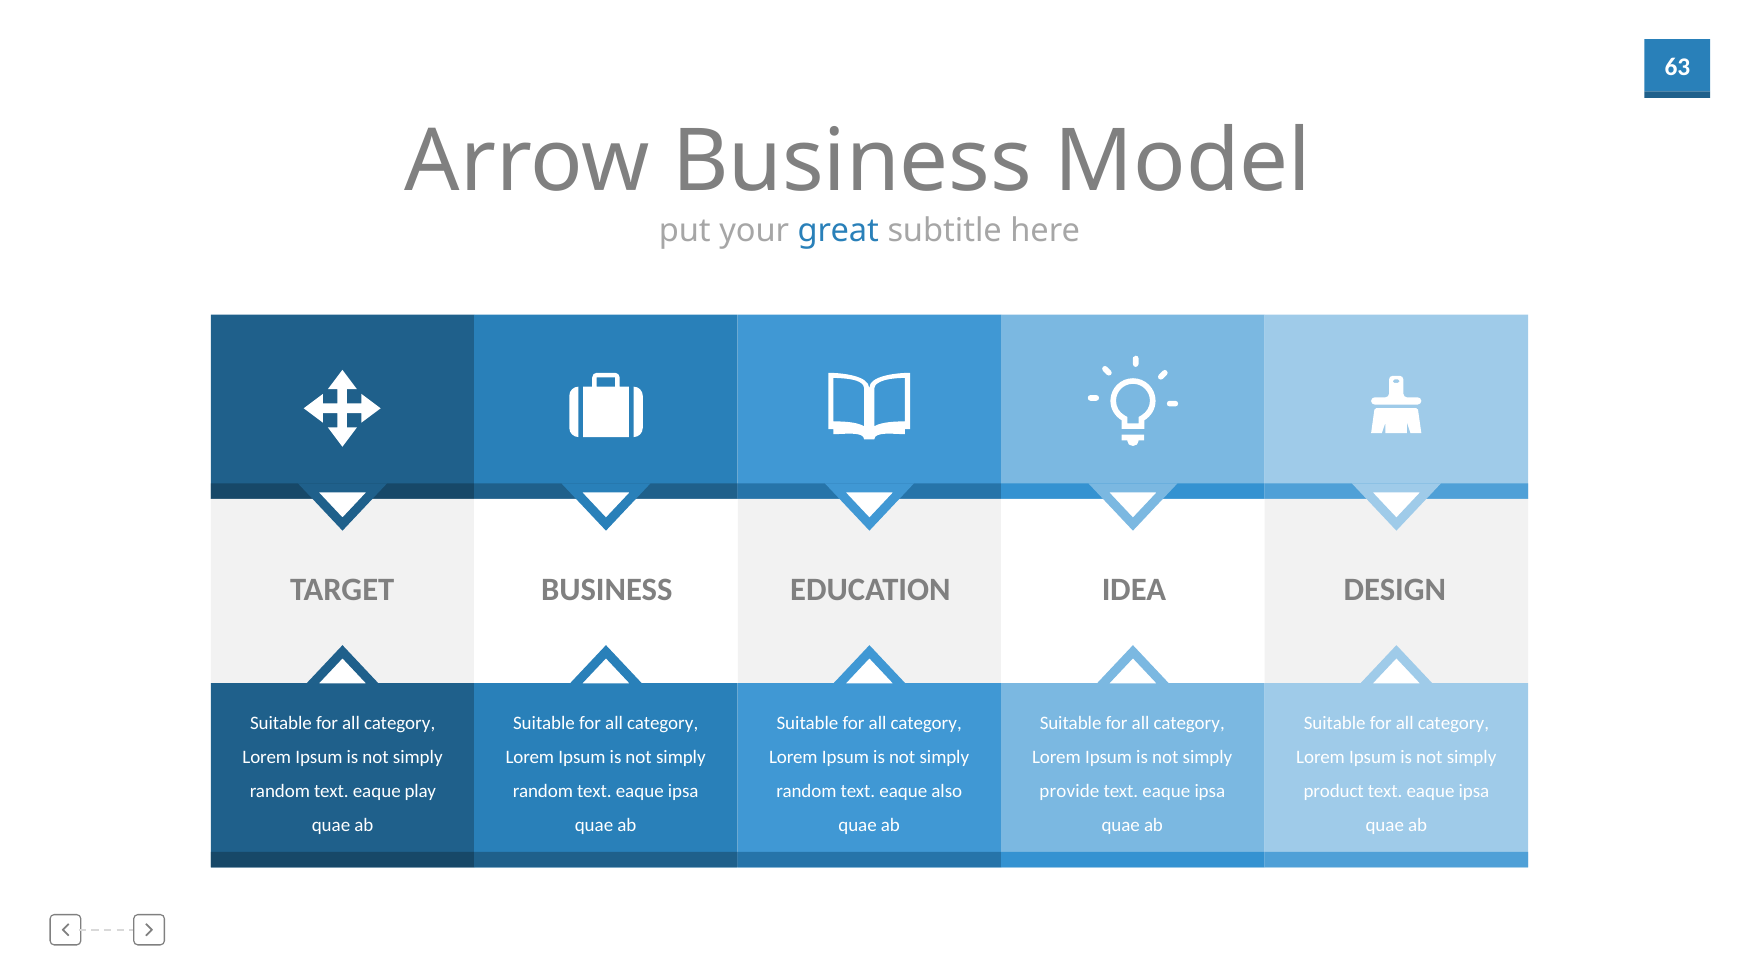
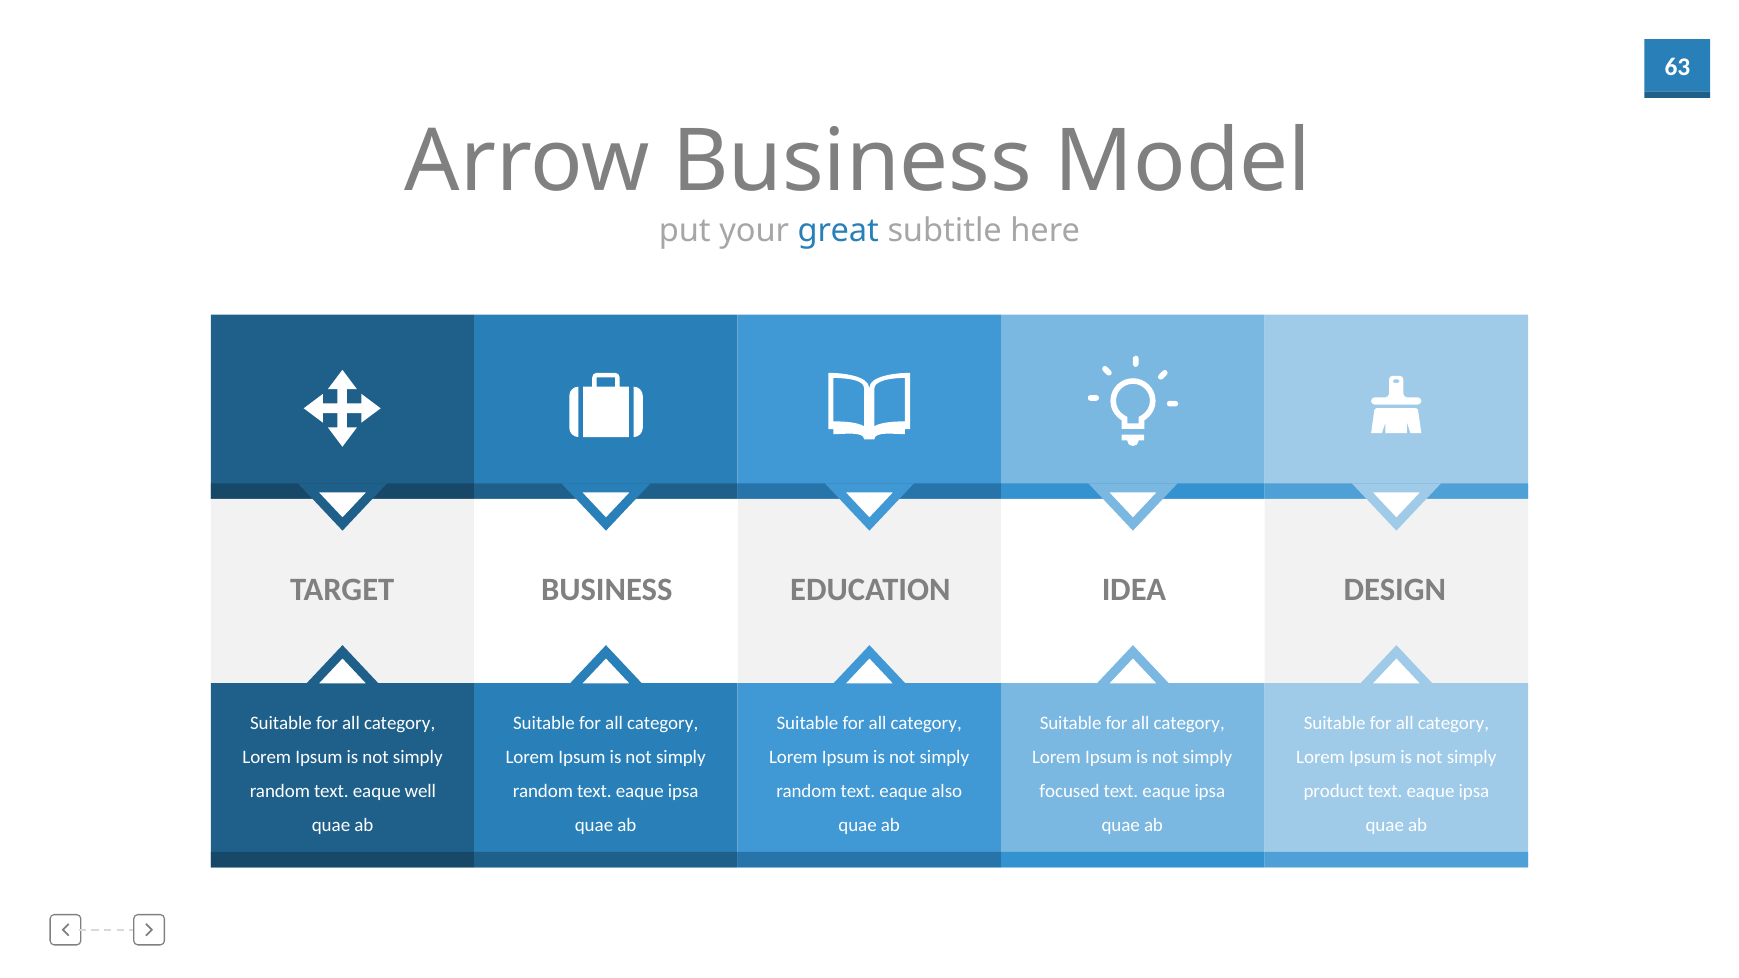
play: play -> well
provide: provide -> focused
